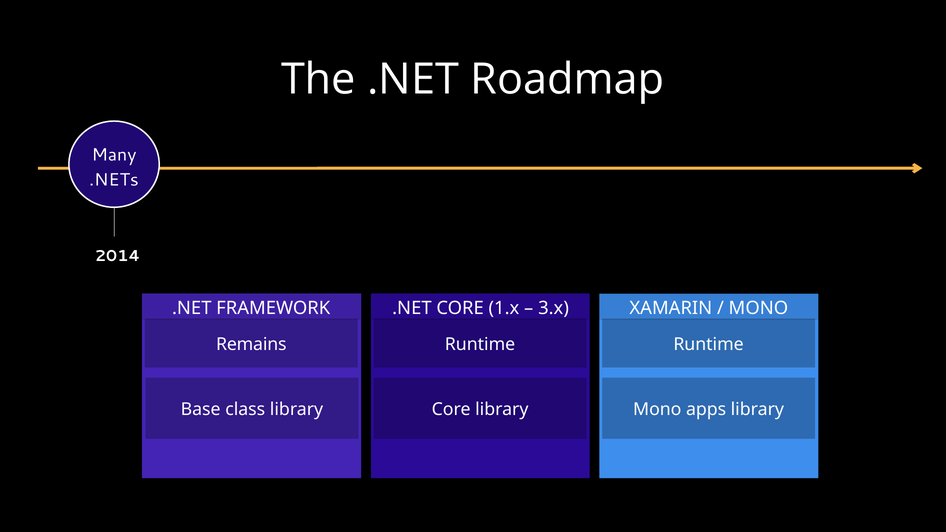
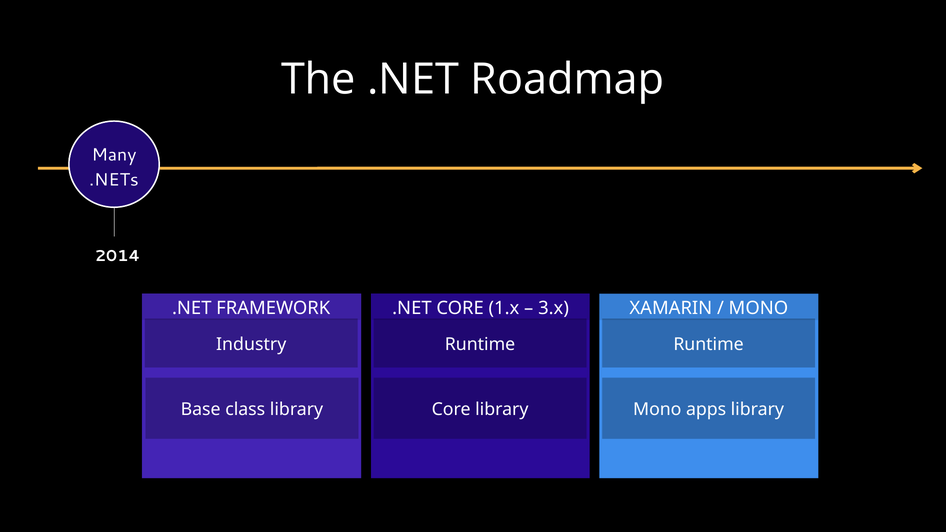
Remains: Remains -> Industry
